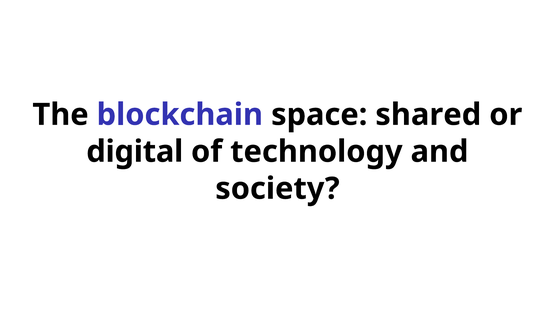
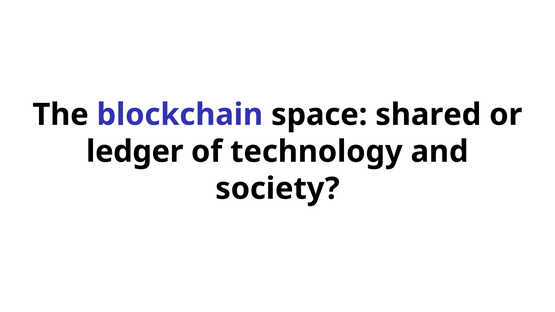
digital: digital -> ledger
